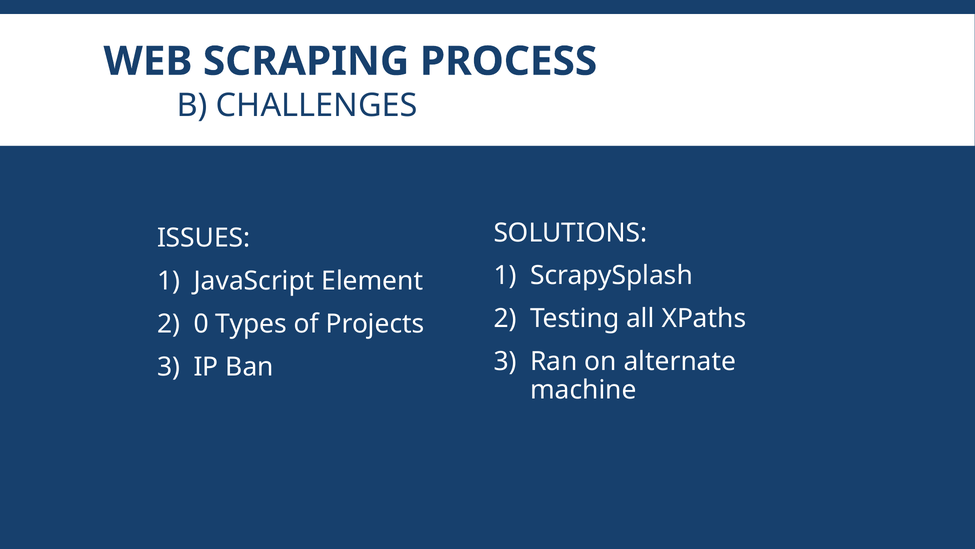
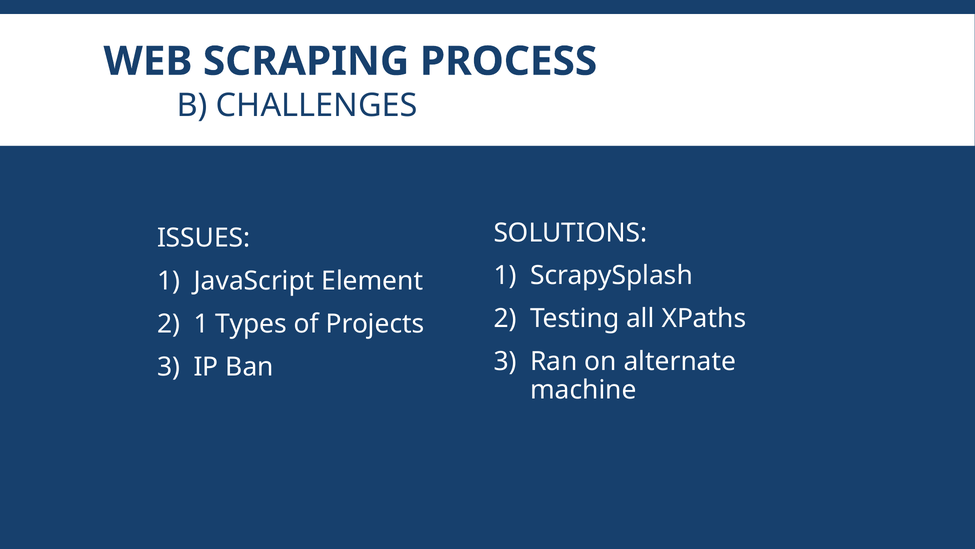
0 at (201, 324): 0 -> 1
